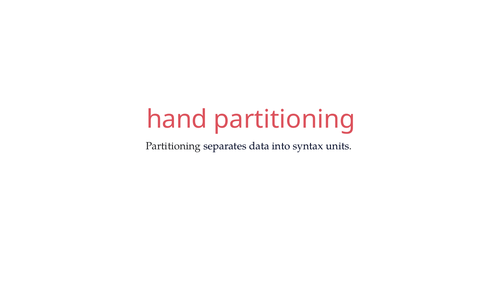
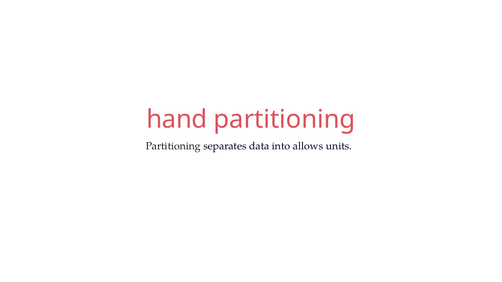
syntax: syntax -> allows
